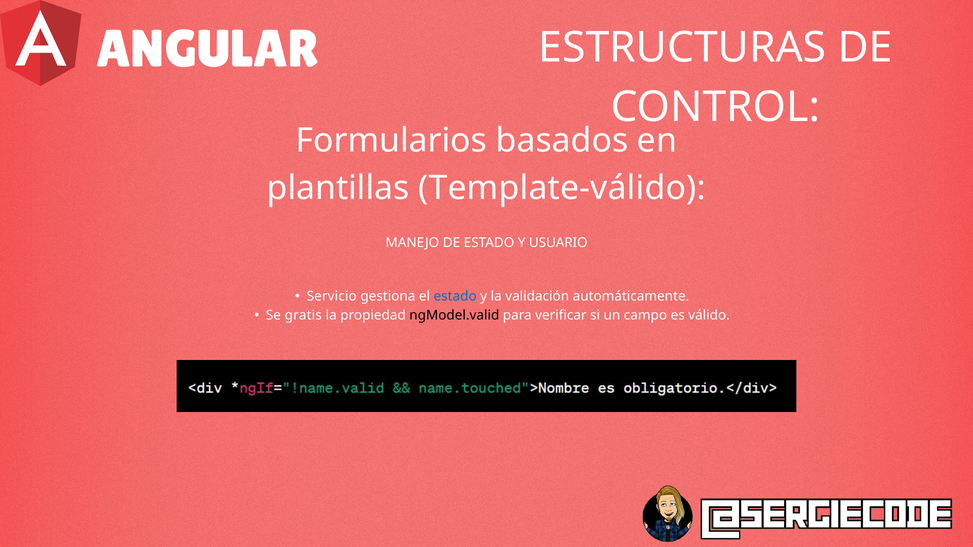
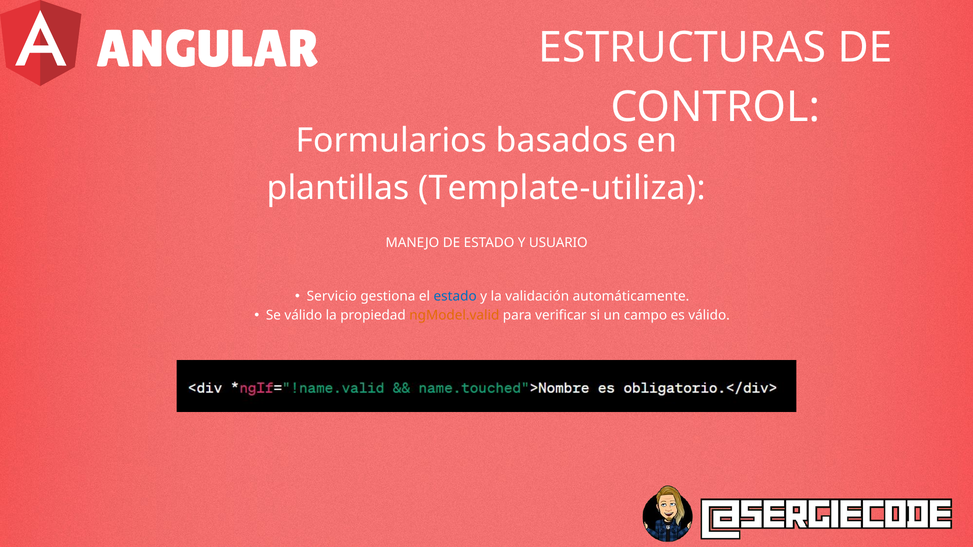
Template-válido: Template-válido -> Template-utiliza
Se gratis: gratis -> válido
ngModel.valid colour: black -> orange
